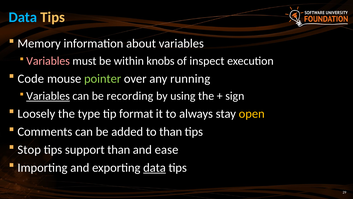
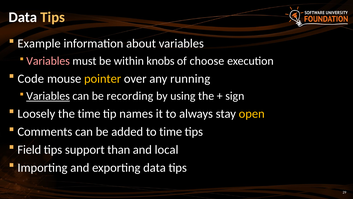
Data at (23, 17) colour: light blue -> white
Memory: Memory -> Example
inspect: inspect -> choose
pointer colour: light green -> yellow
the type: type -> time
format: format -> names
to than: than -> time
Stop: Stop -> Field
ease: ease -> local
data at (154, 167) underline: present -> none
